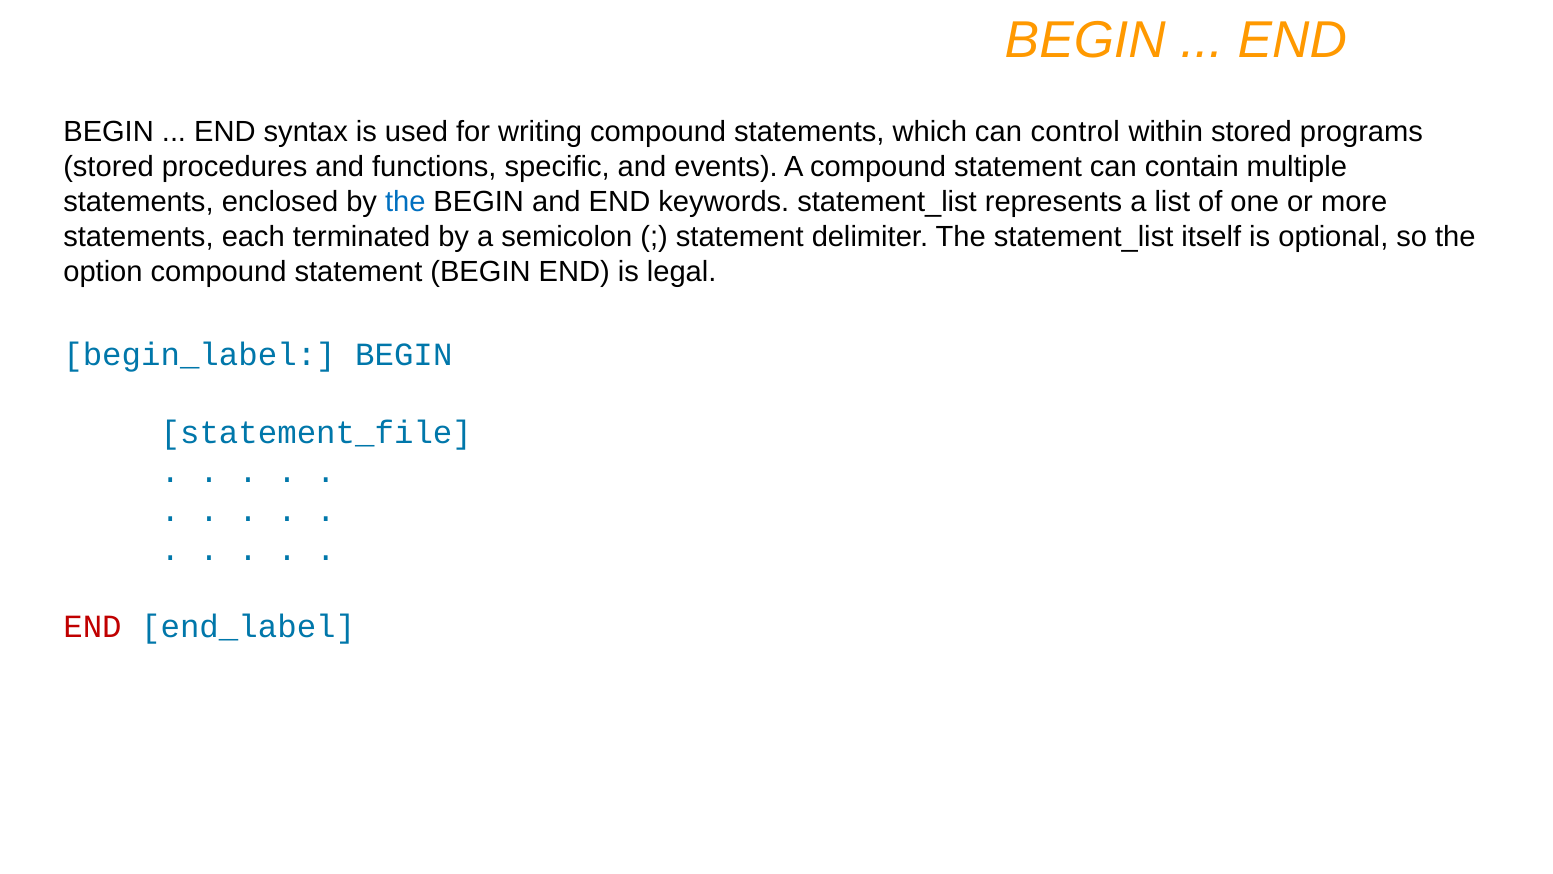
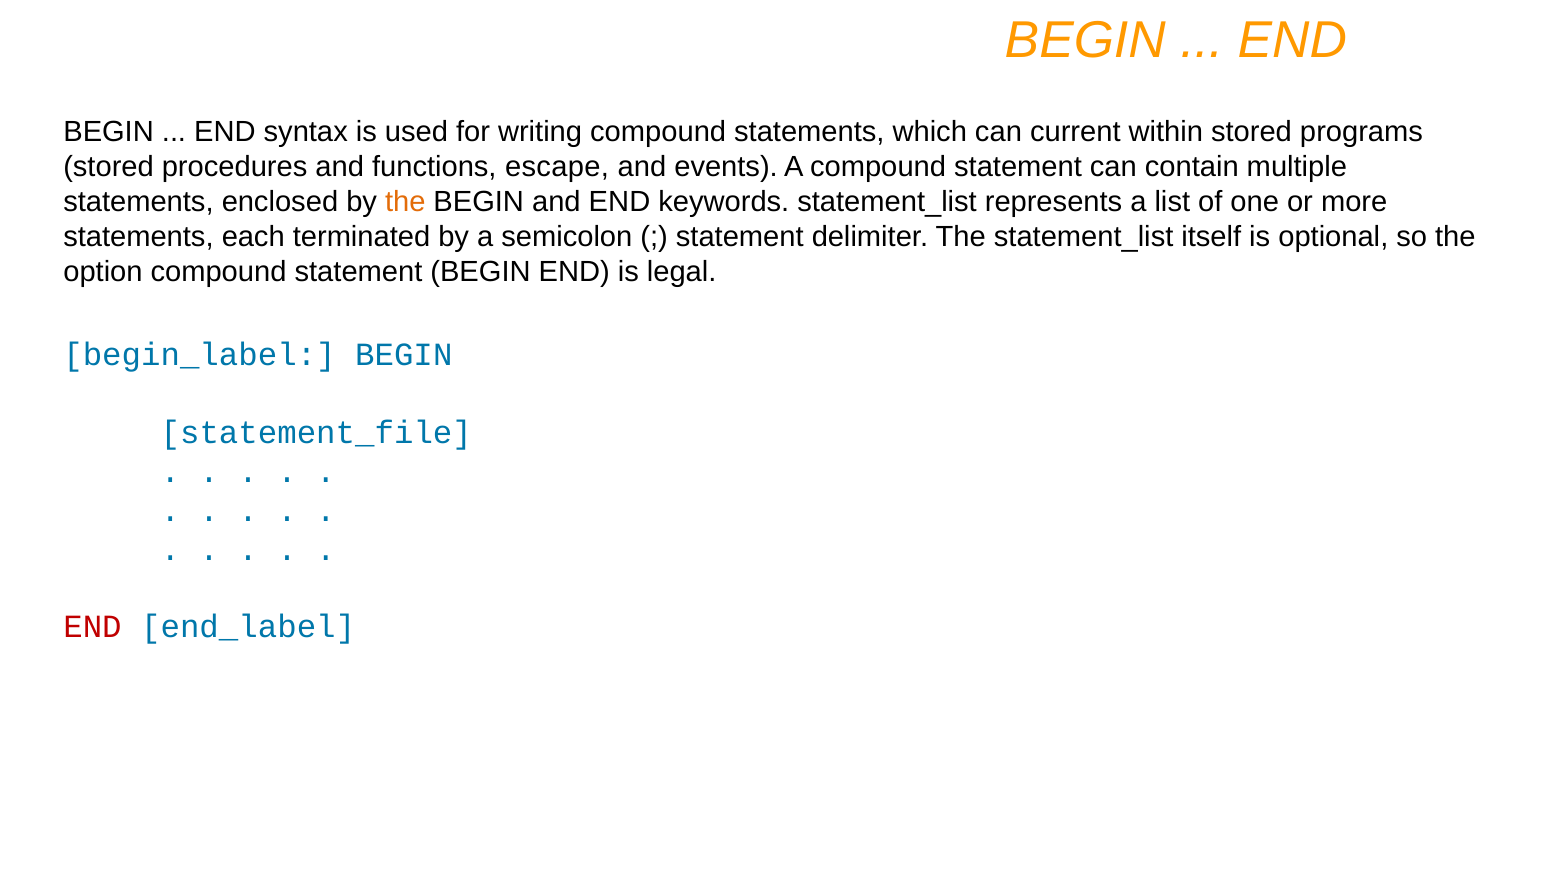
control: control -> current
specific: specific -> escape
the at (405, 202) colour: blue -> orange
